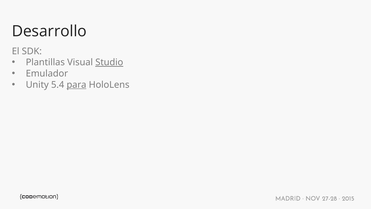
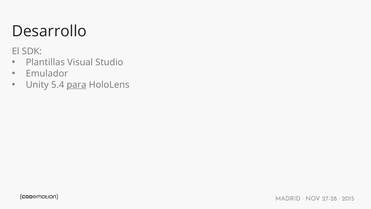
Studio underline: present -> none
